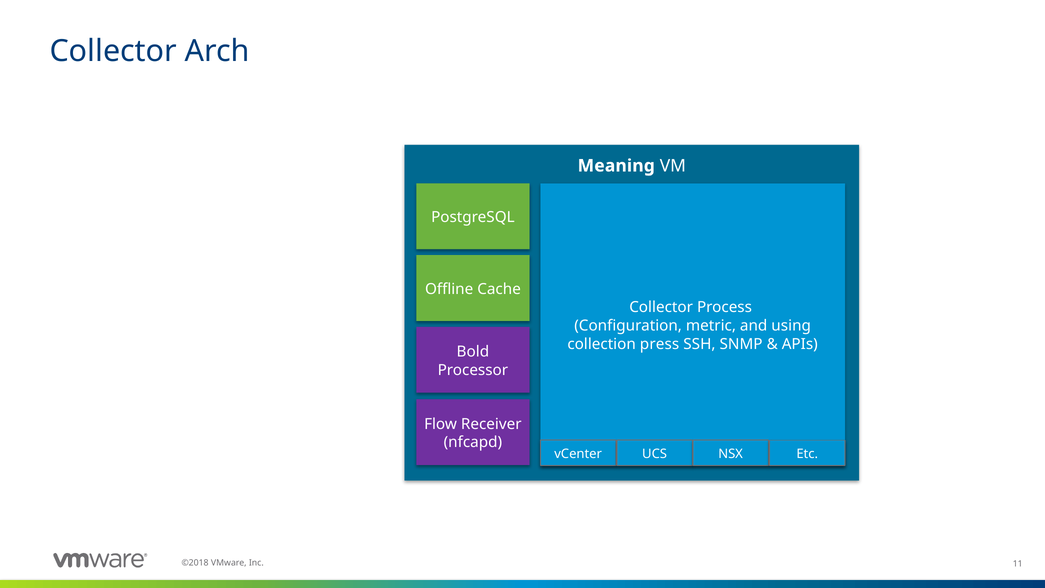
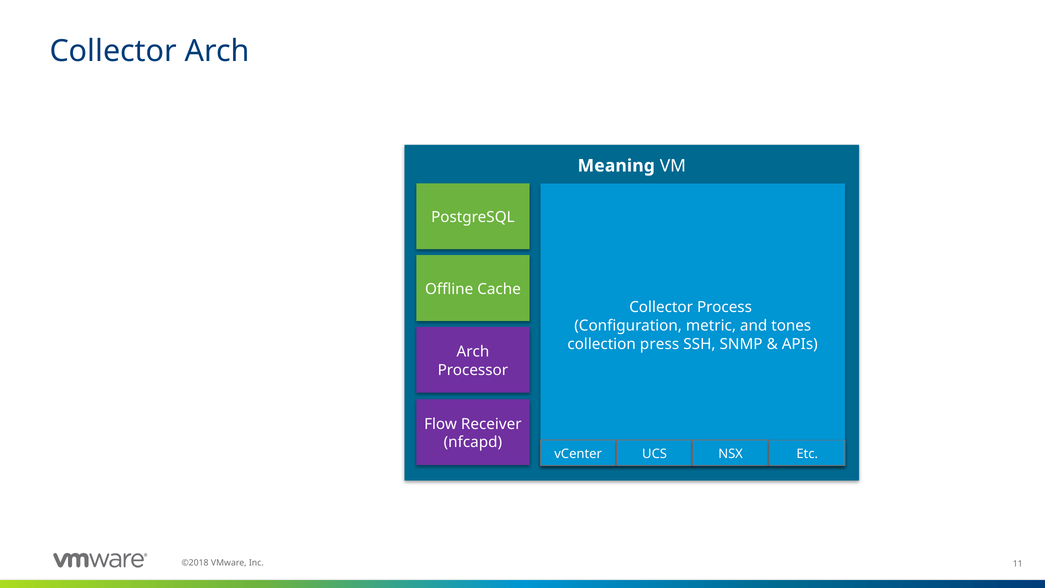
using: using -> tones
Bold at (473, 352): Bold -> Arch
